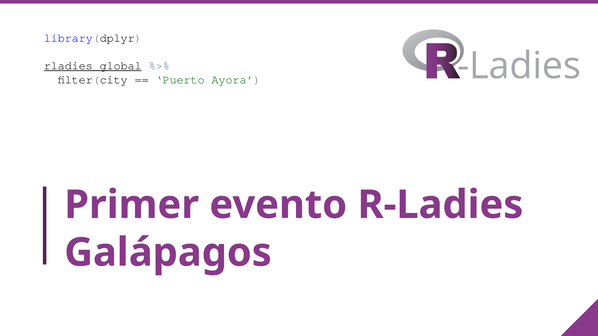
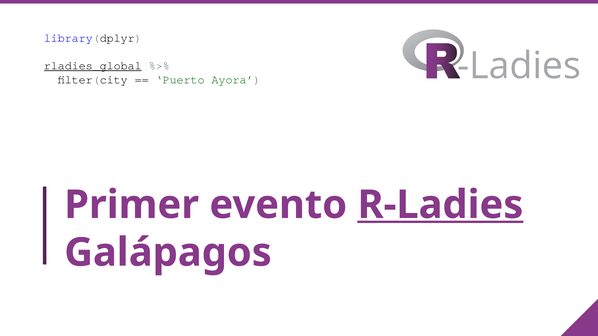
R-Ladies underline: none -> present
